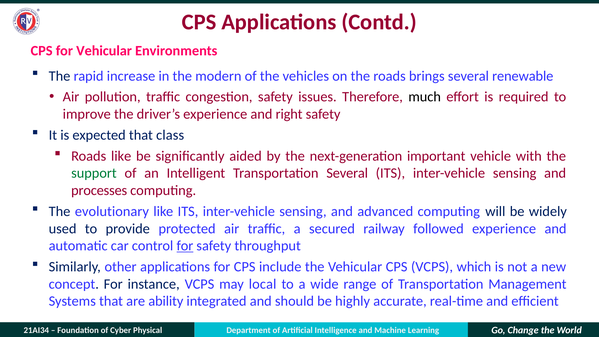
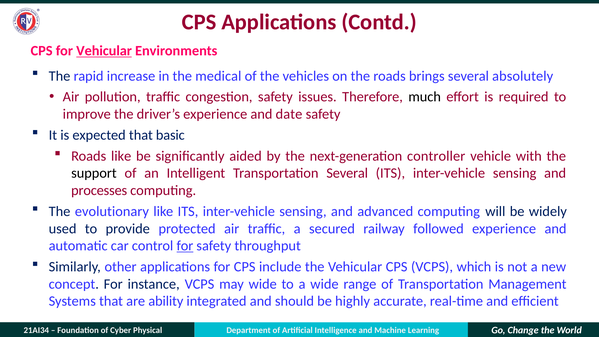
Vehicular at (104, 51) underline: none -> present
modern: modern -> medical
renewable: renewable -> absolutely
right: right -> date
class: class -> basic
important: important -> controller
support colour: green -> black
may local: local -> wide
